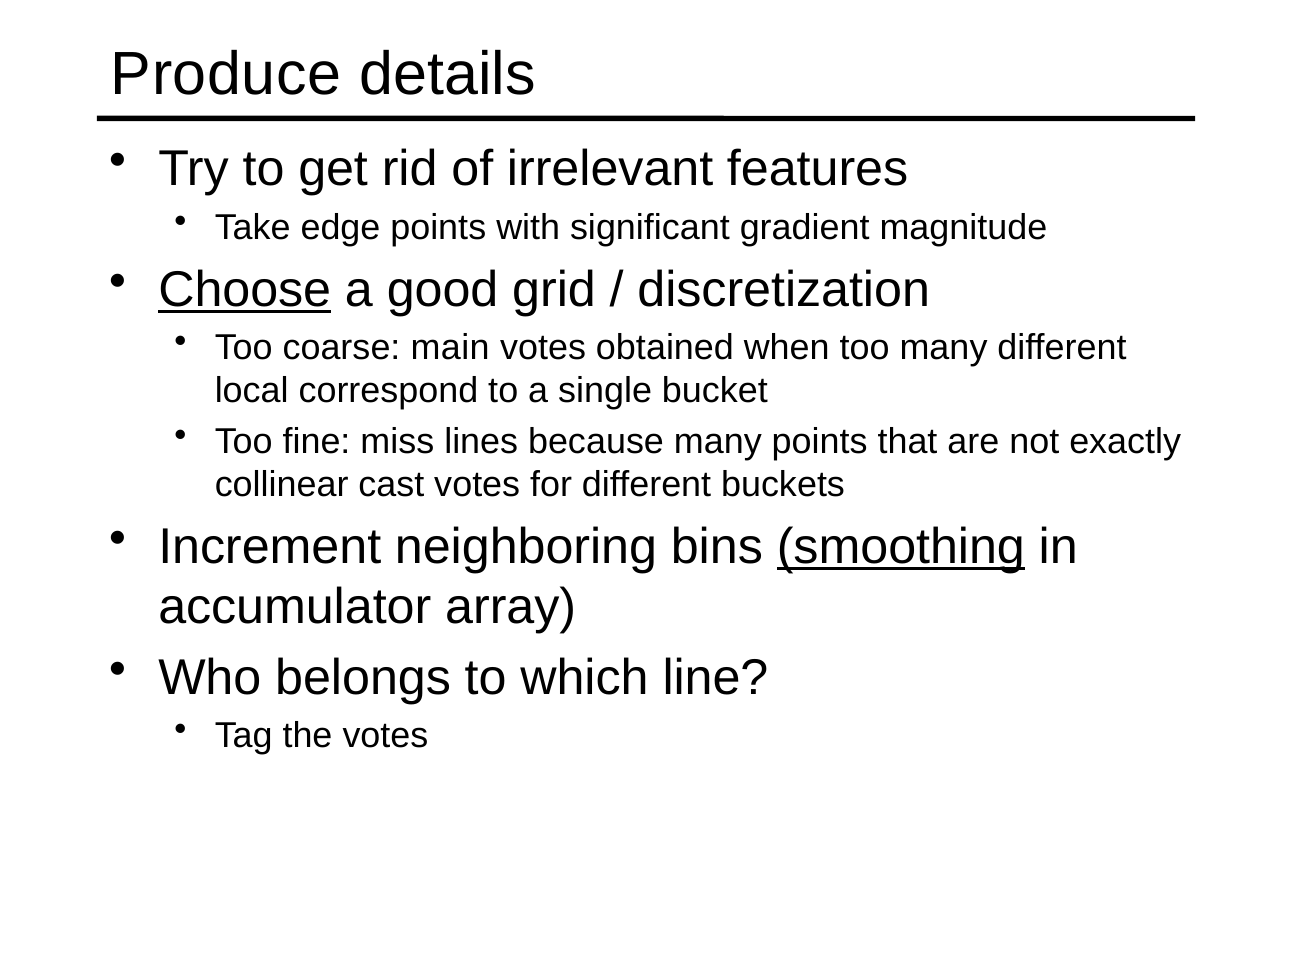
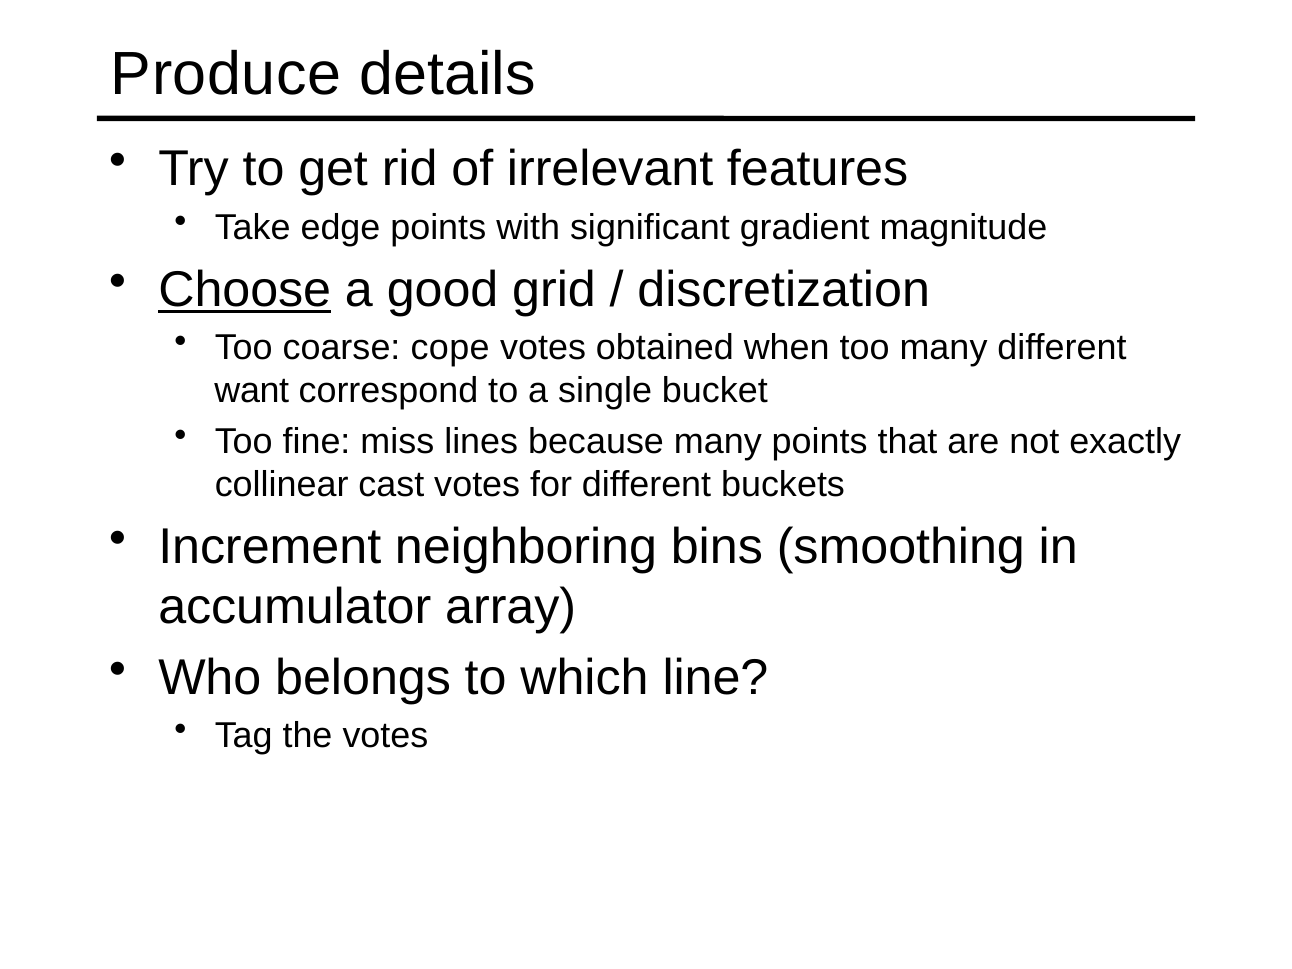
main: main -> cope
local: local -> want
smoothing underline: present -> none
